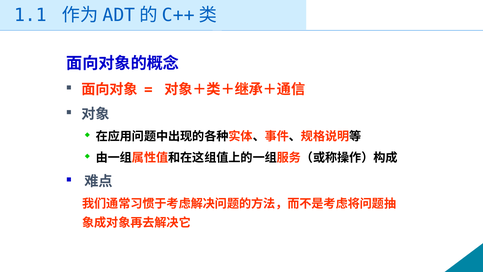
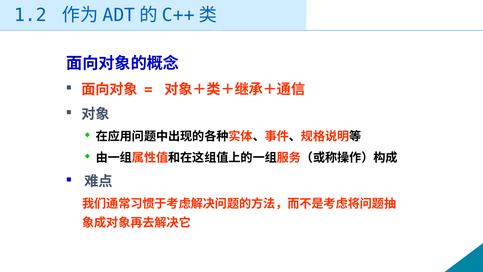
1.1: 1.1 -> 1.2
